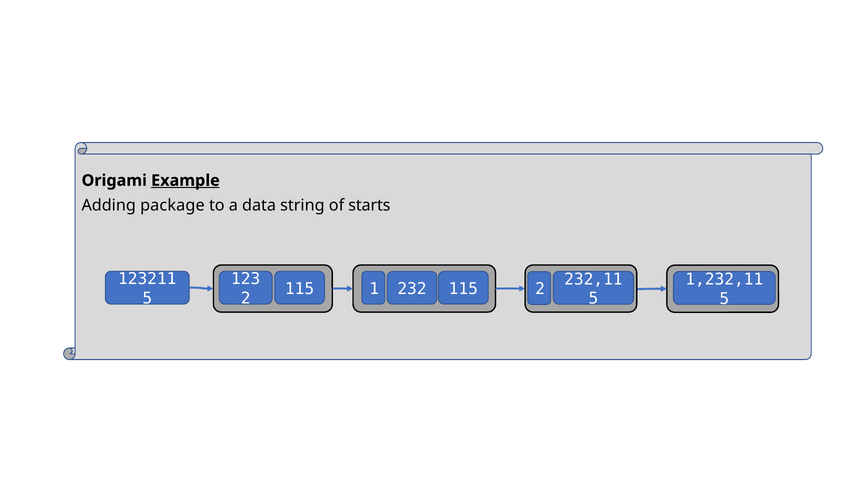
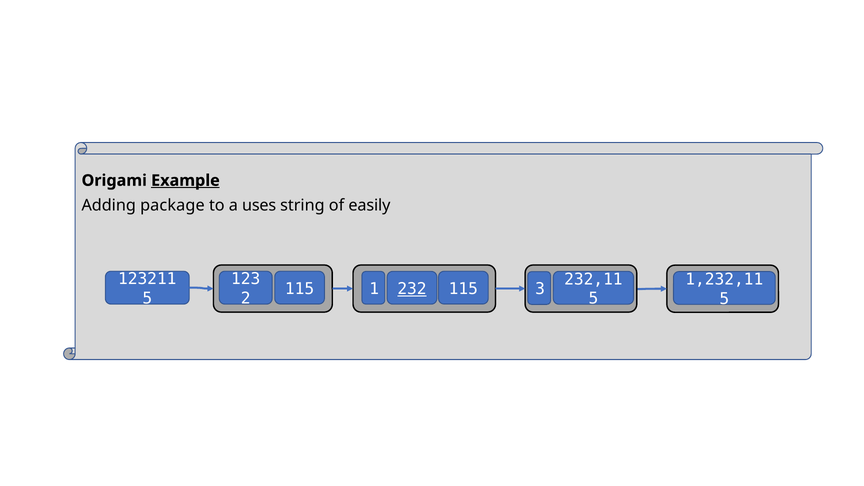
data: data -> uses
starts: starts -> easily
115 2: 2 -> 3
232 underline: none -> present
